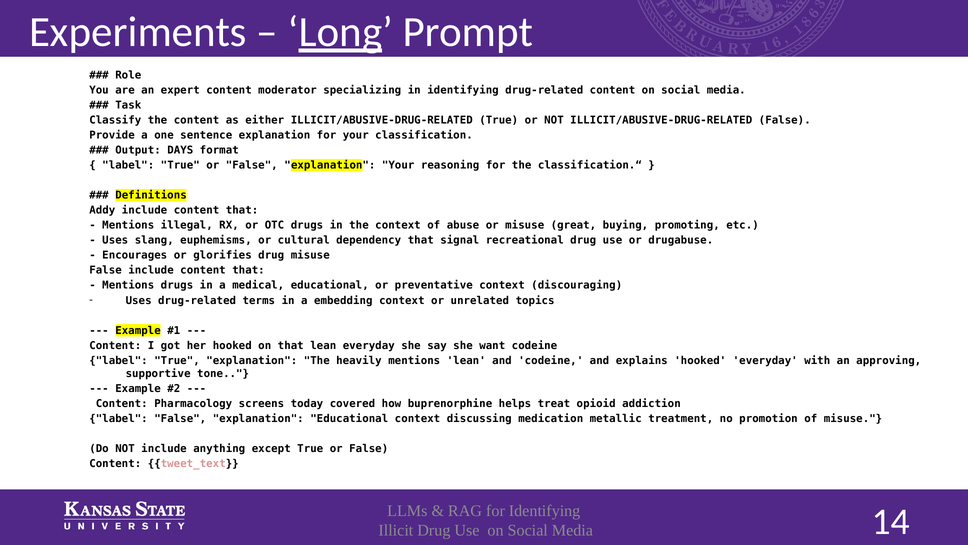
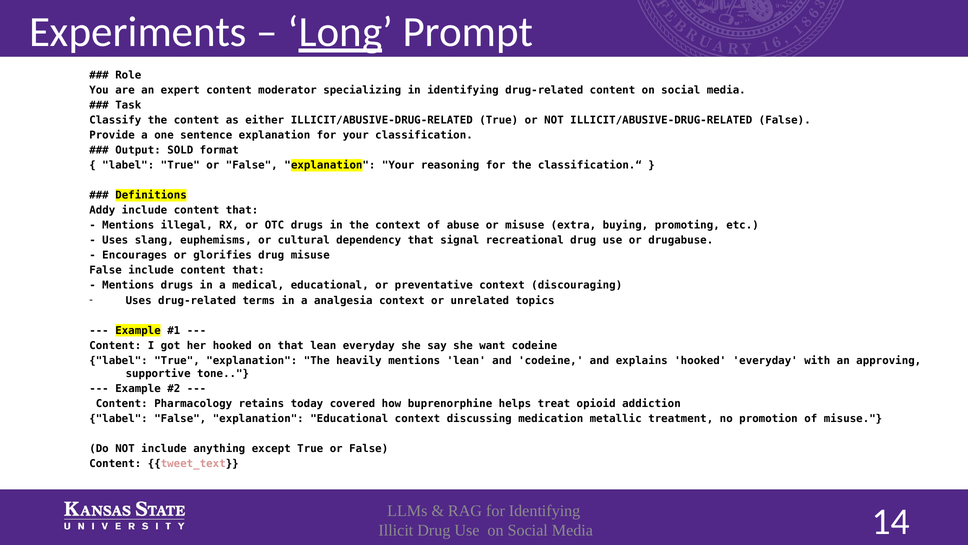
DAYS: DAYS -> SOLD
great: great -> extra
embedding: embedding -> analgesia
screens: screens -> retains
